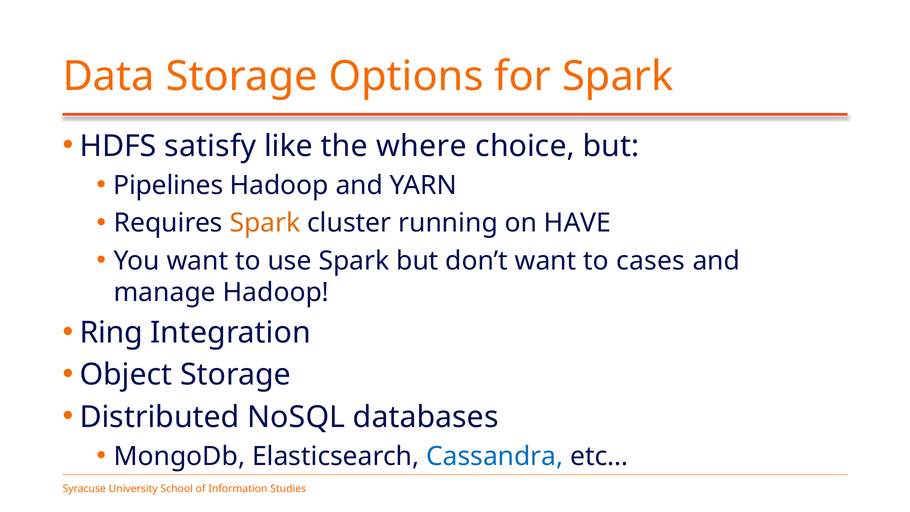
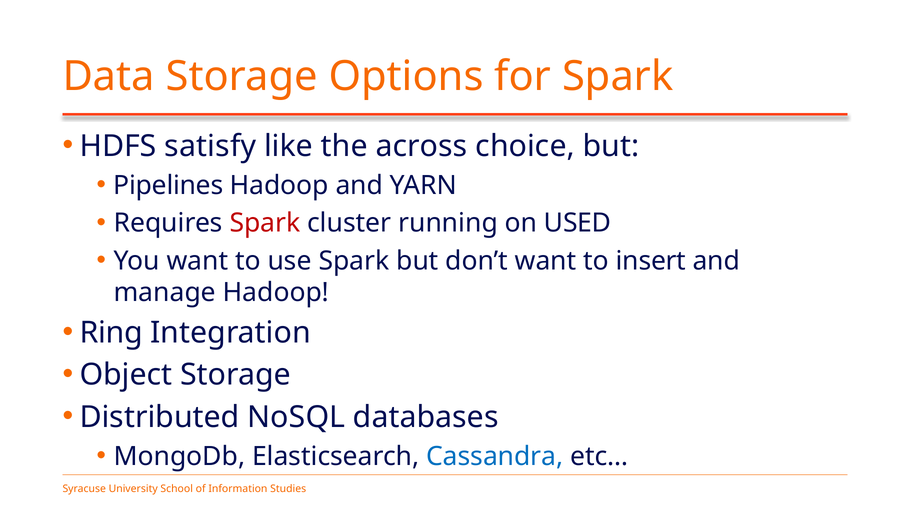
where: where -> across
Spark at (265, 223) colour: orange -> red
HAVE: HAVE -> USED
cases: cases -> insert
